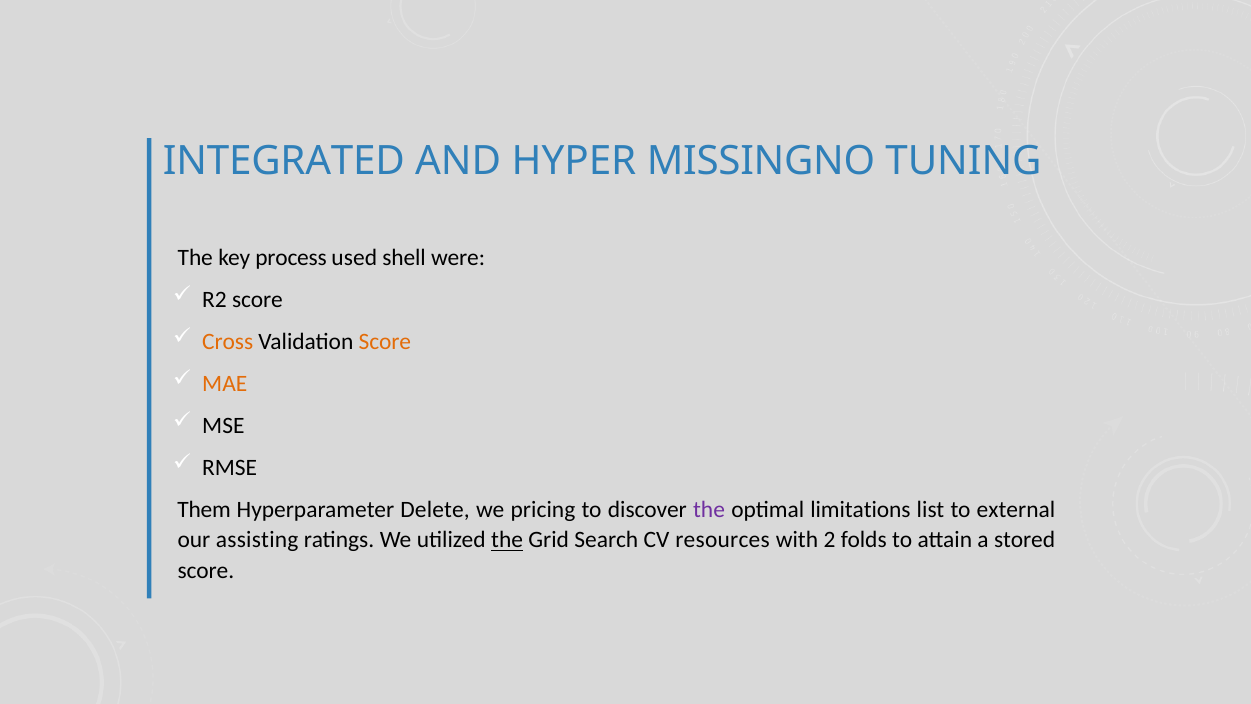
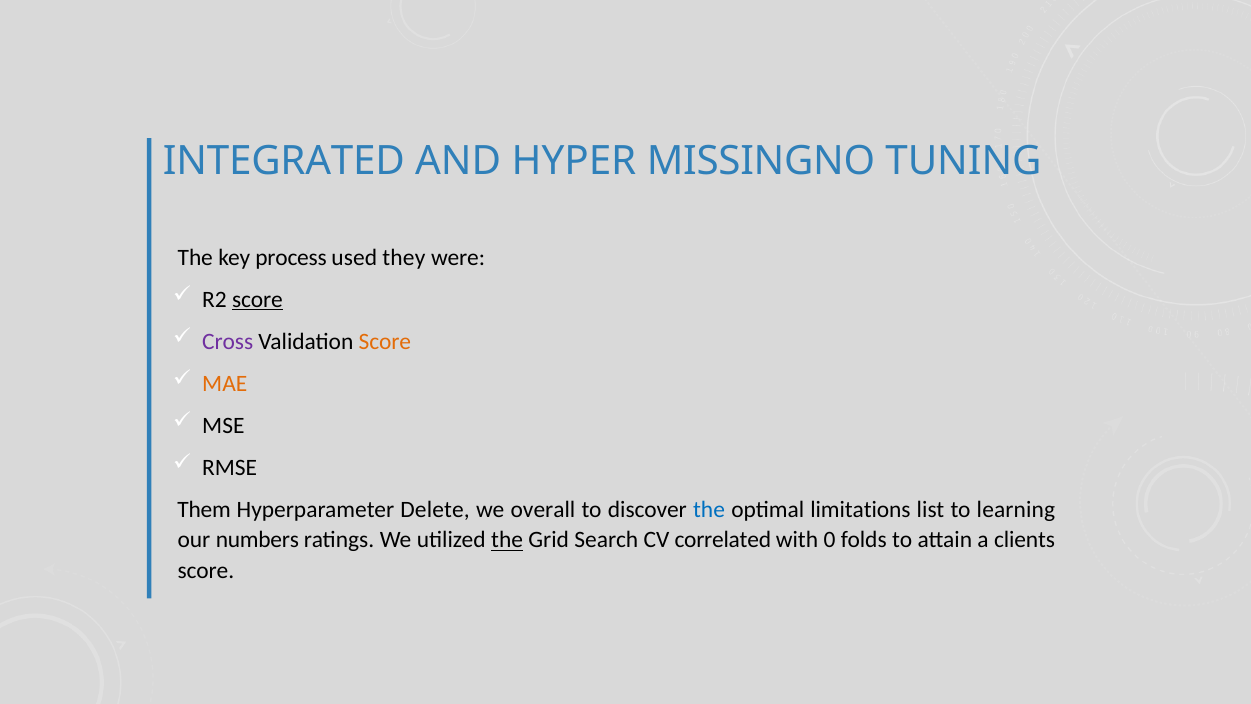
shell: shell -> they
score at (257, 299) underline: none -> present
Cross colour: orange -> purple
pricing: pricing -> overall
the at (709, 510) colour: purple -> blue
external: external -> learning
assisting: assisting -> numbers
resources: resources -> correlated
2: 2 -> 0
stored: stored -> clients
